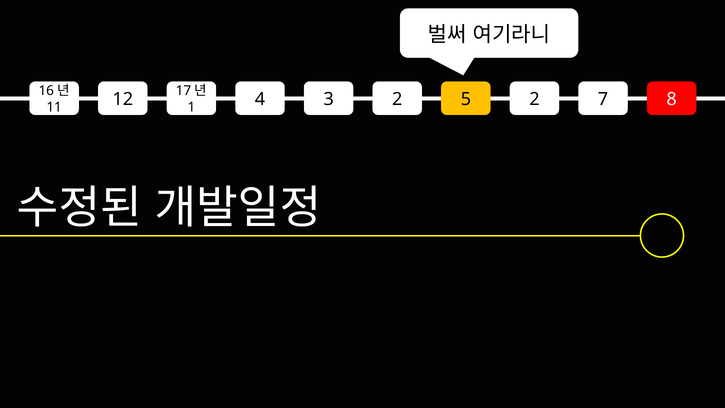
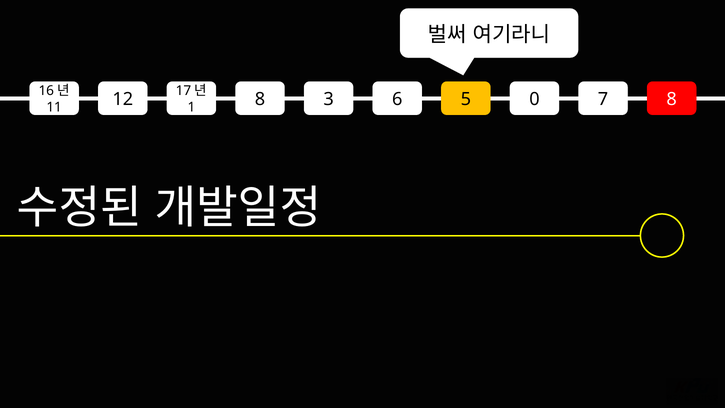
1 4: 4 -> 8
3 2: 2 -> 6
5 2: 2 -> 0
